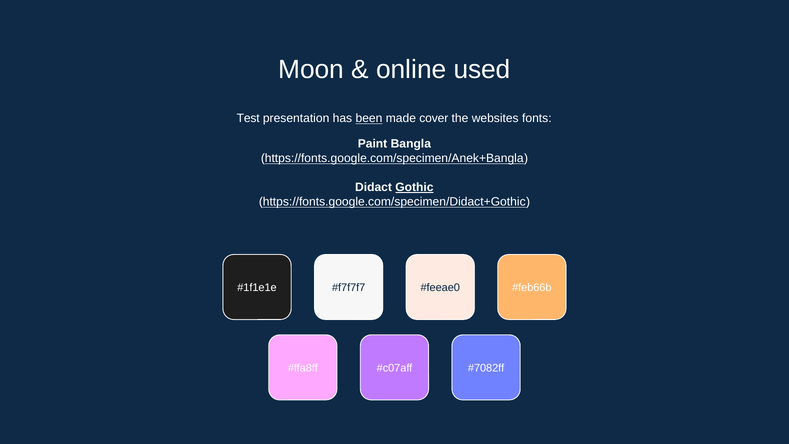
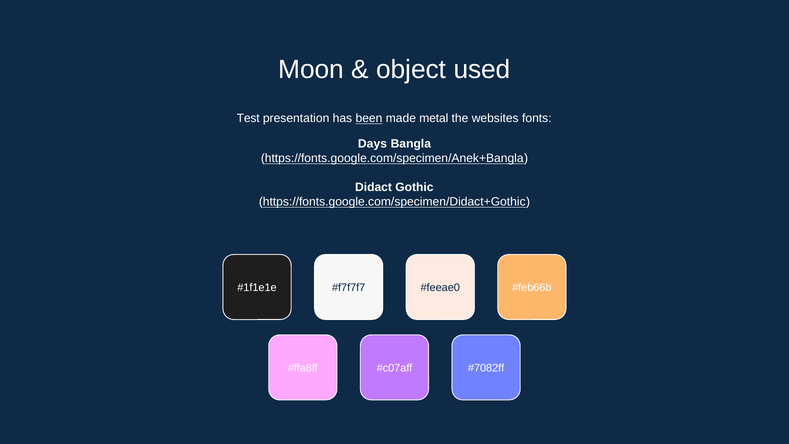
online: online -> object
cover: cover -> metal
Paint: Paint -> Days
Gothic underline: present -> none
